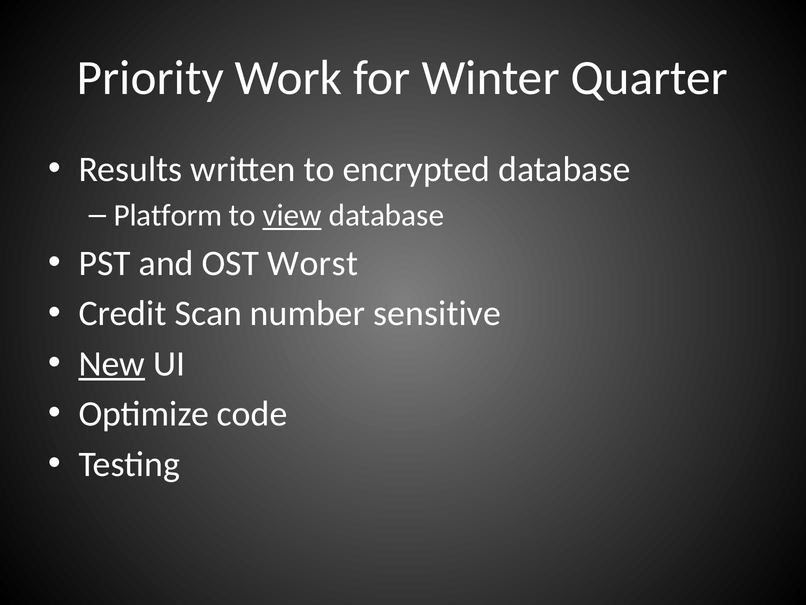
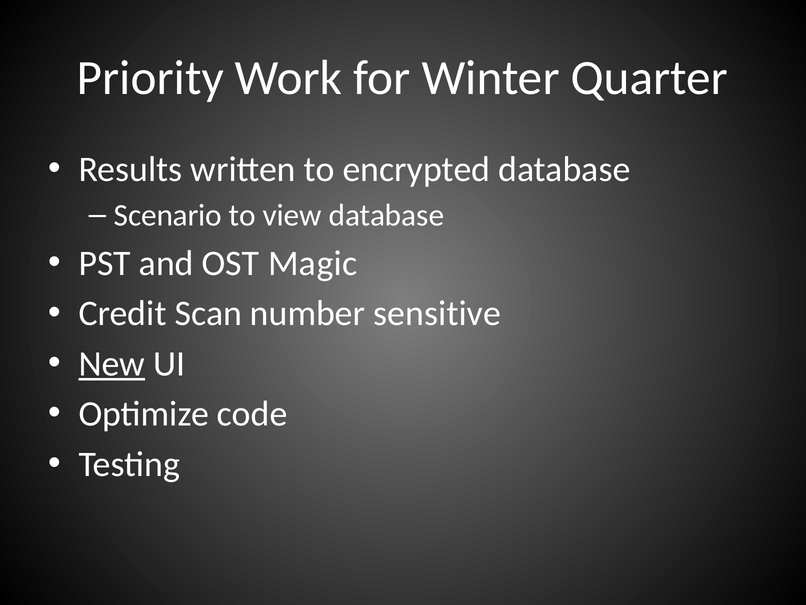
Platform: Platform -> Scenario
view underline: present -> none
Worst: Worst -> Magic
